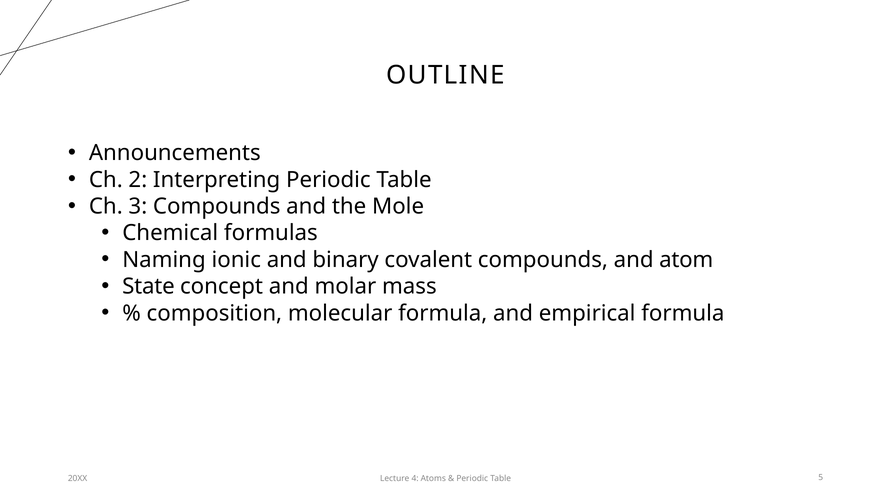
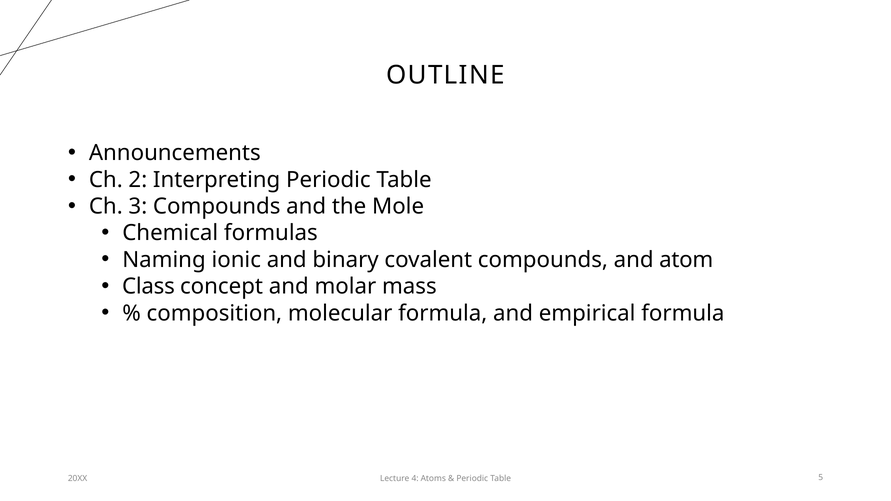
State: State -> Class
